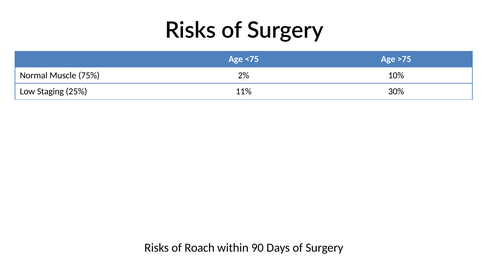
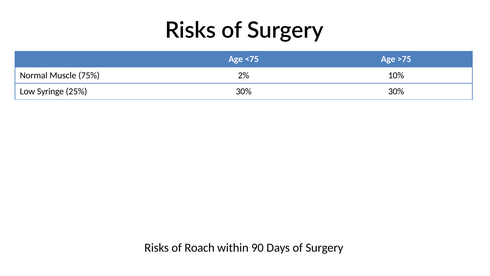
Staging: Staging -> Syringe
25% 11%: 11% -> 30%
